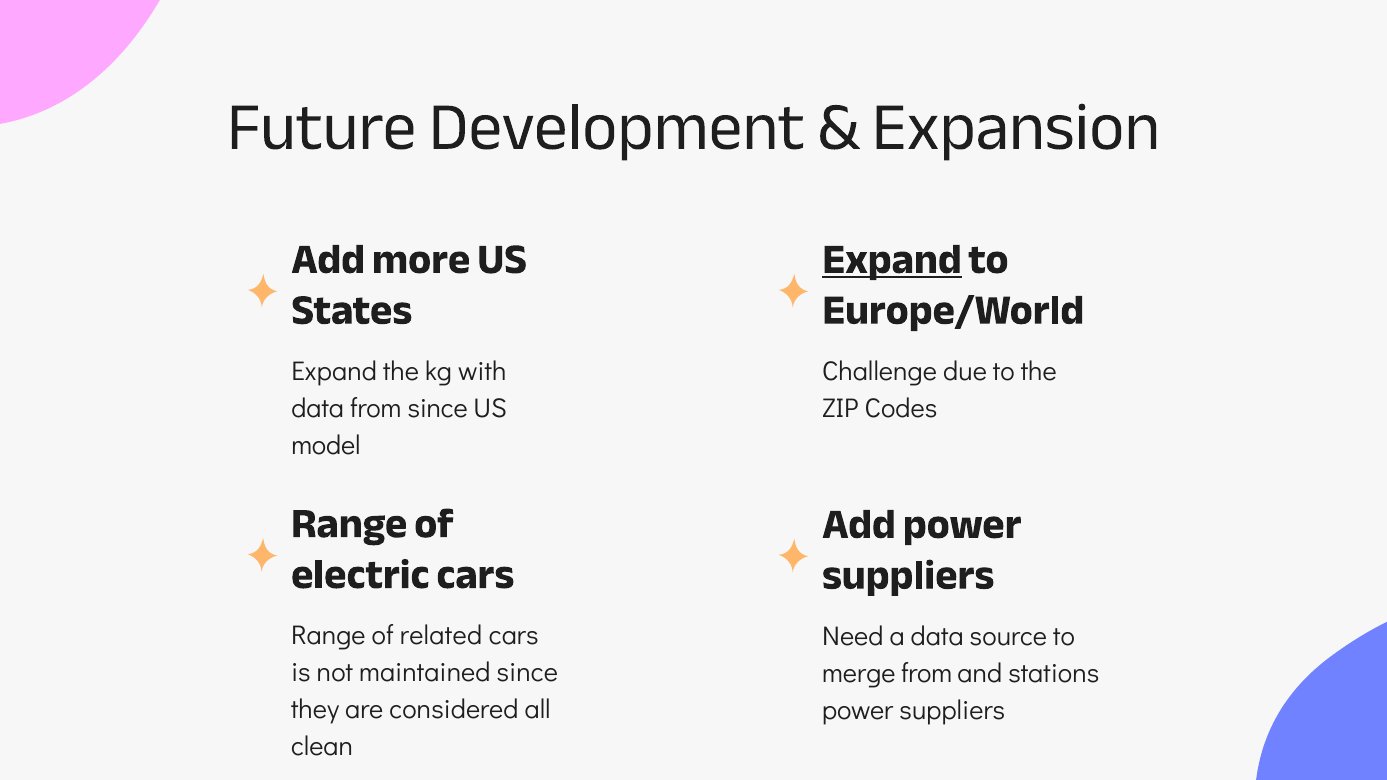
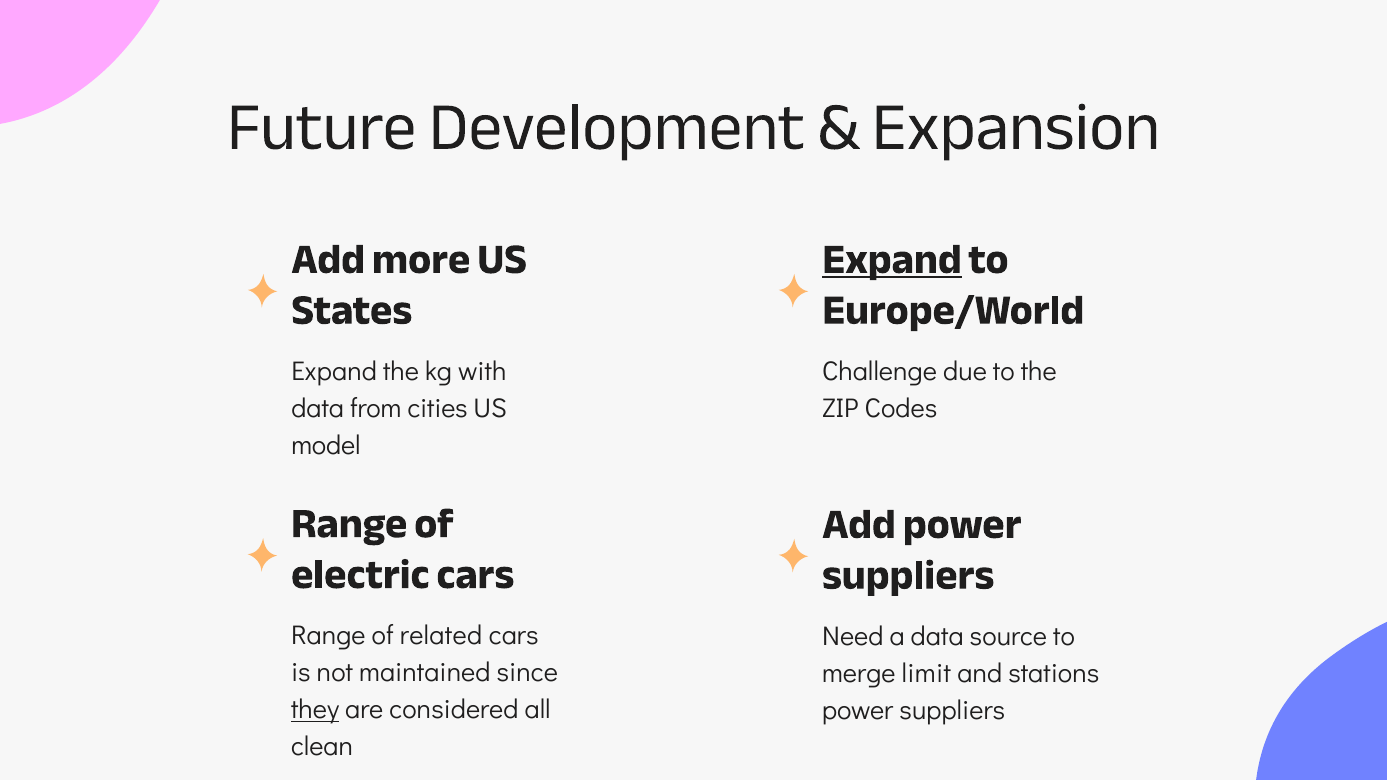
from since: since -> cities
merge from: from -> limit
they underline: none -> present
